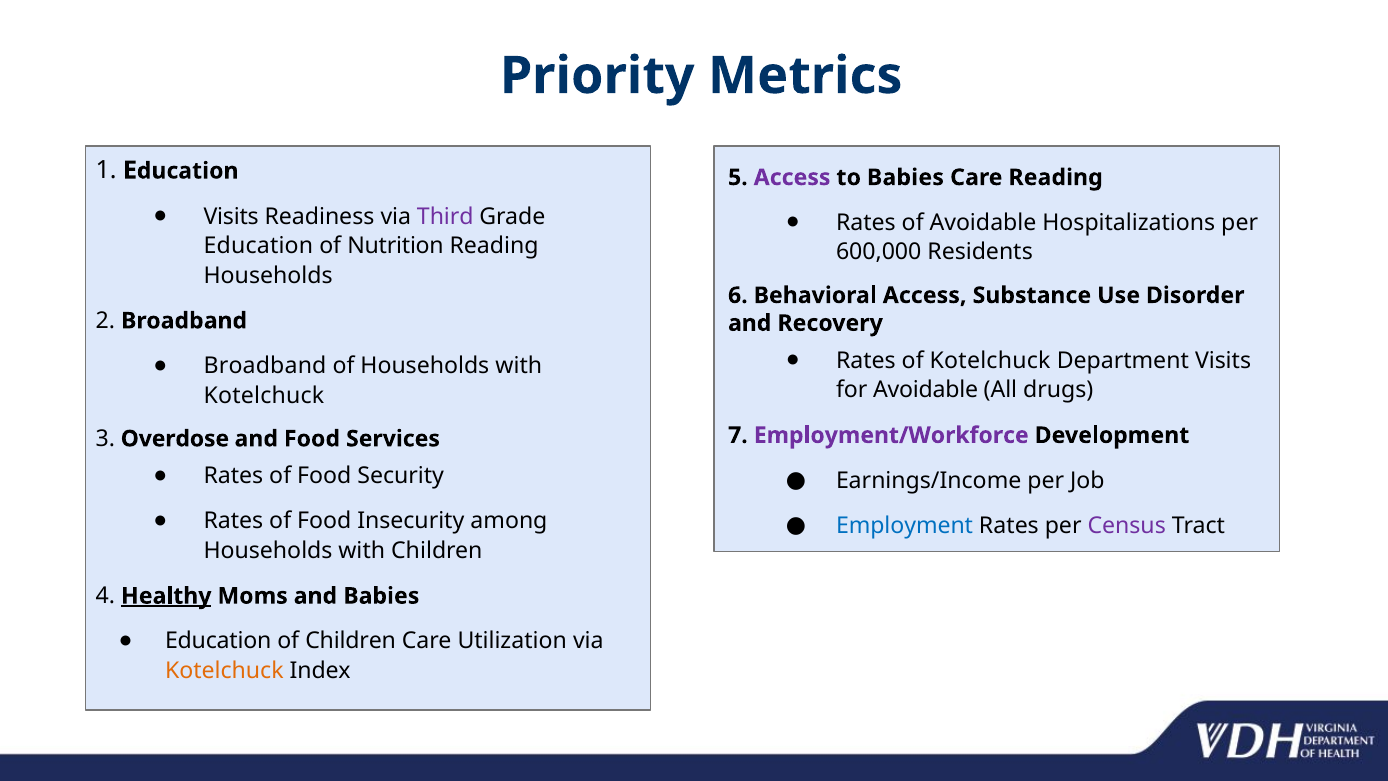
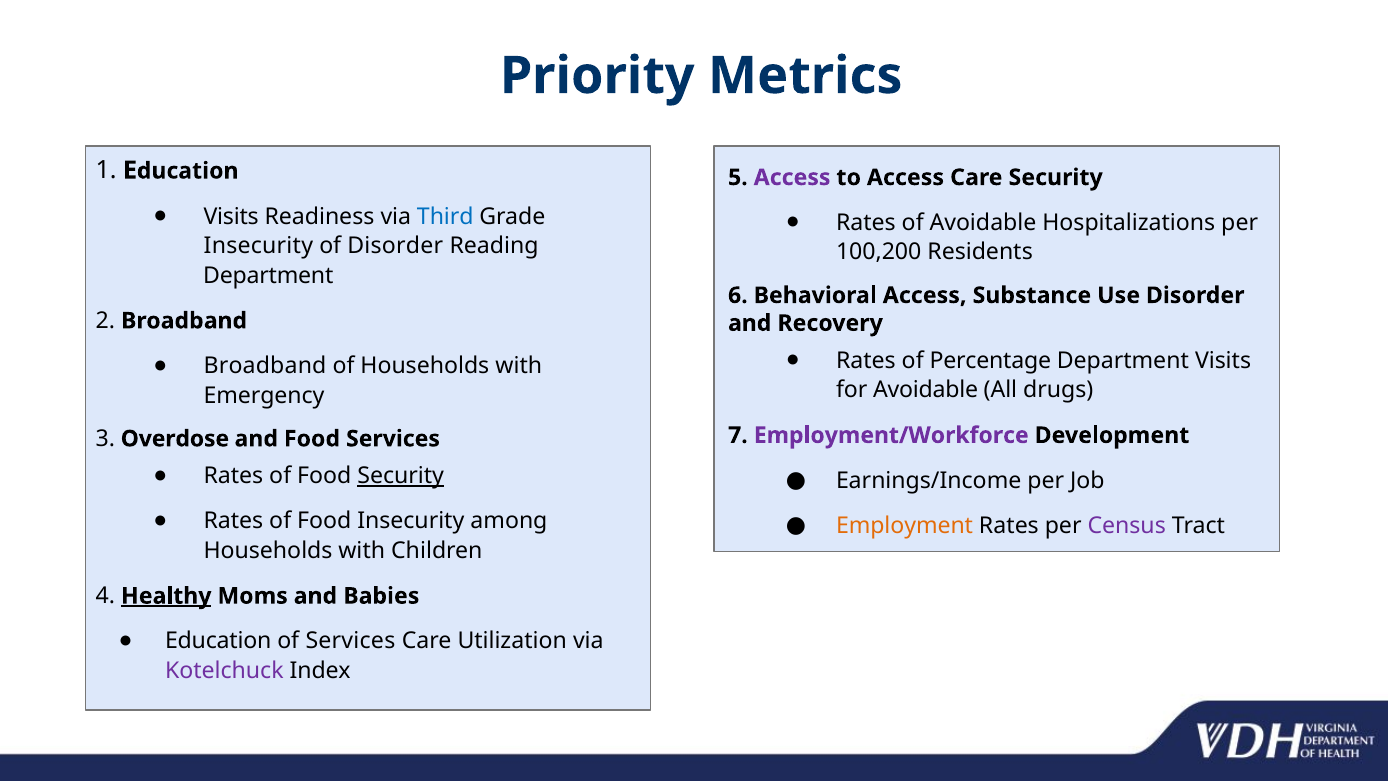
to Babies: Babies -> Access
Care Reading: Reading -> Security
Third colour: purple -> blue
Education at (258, 246): Education -> Insecurity
of Nutrition: Nutrition -> Disorder
600,000: 600,000 -> 100,200
Households at (268, 276): Households -> Department
of Kotelchuck: Kotelchuck -> Percentage
Kotelchuck at (264, 395): Kotelchuck -> Emergency
Security at (401, 476) underline: none -> present
Employment colour: blue -> orange
of Children: Children -> Services
Kotelchuck at (224, 671) colour: orange -> purple
